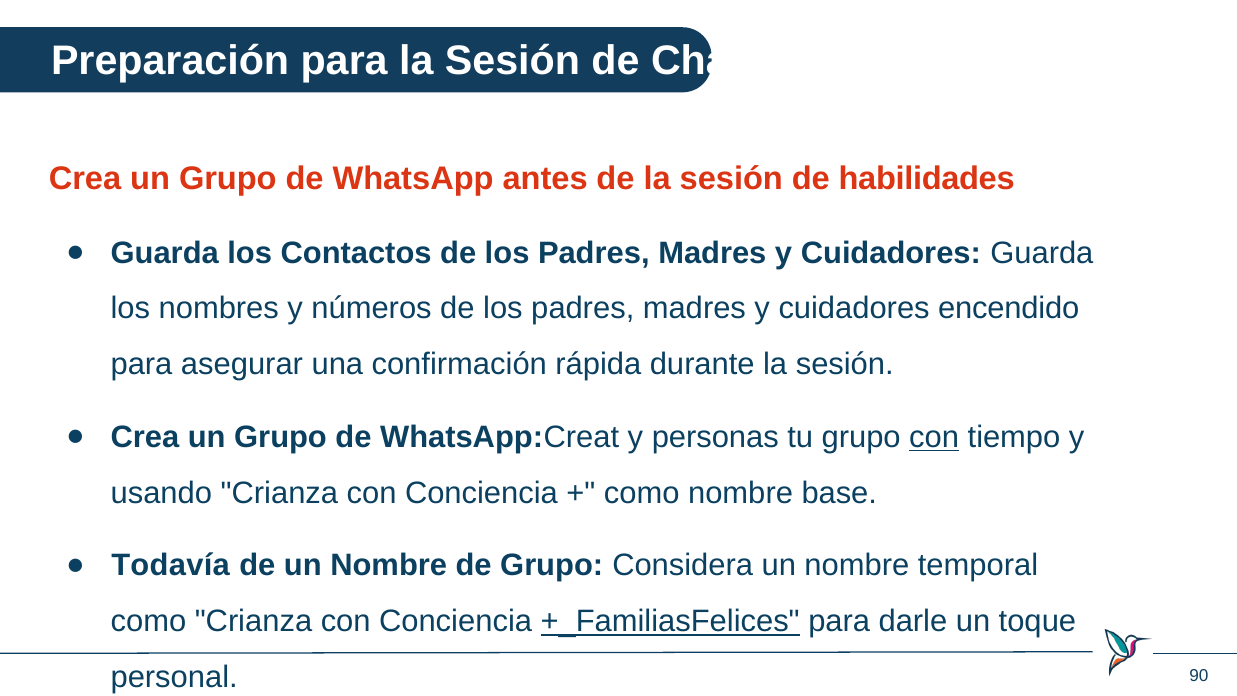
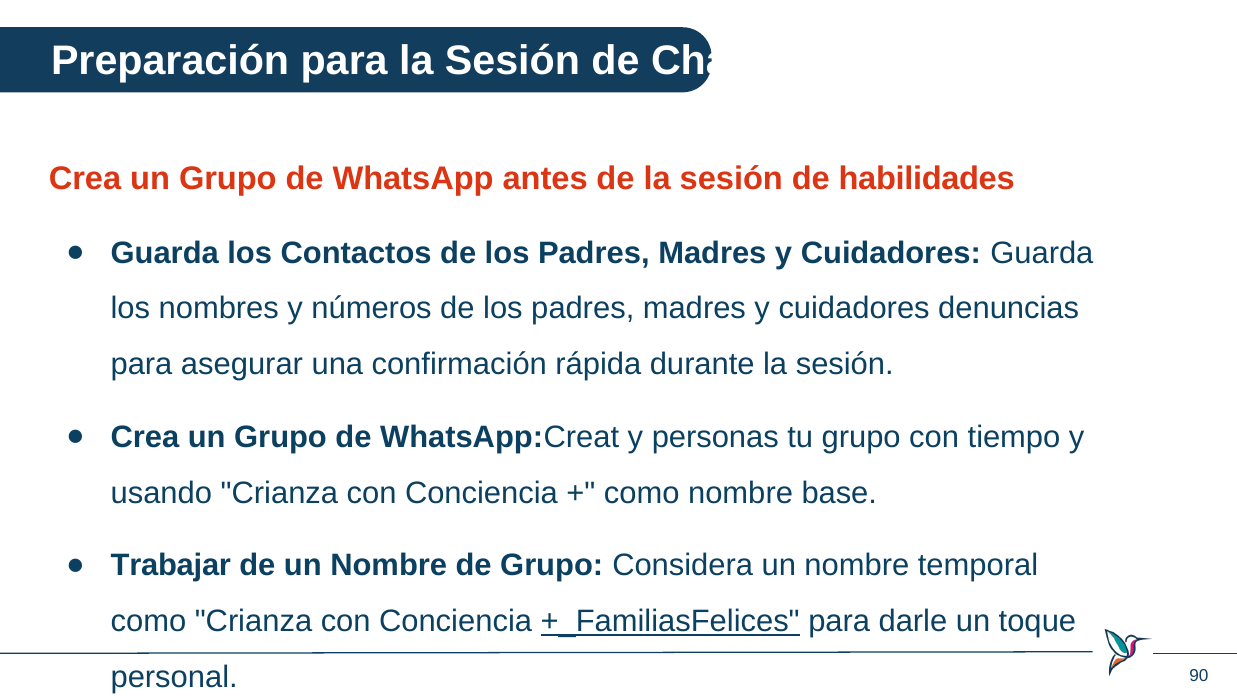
encendido: encendido -> denuncias
con at (934, 437) underline: present -> none
Todavía: Todavía -> Trabajar
